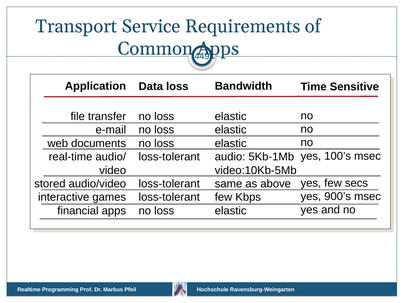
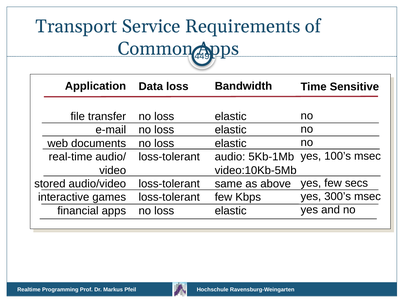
900’s: 900’s -> 300’s
